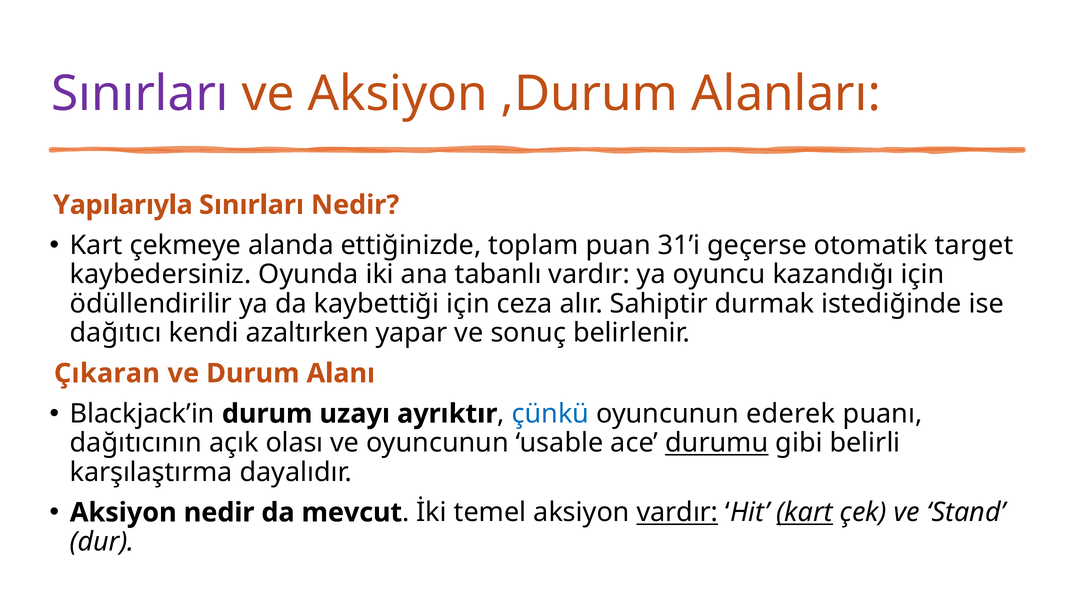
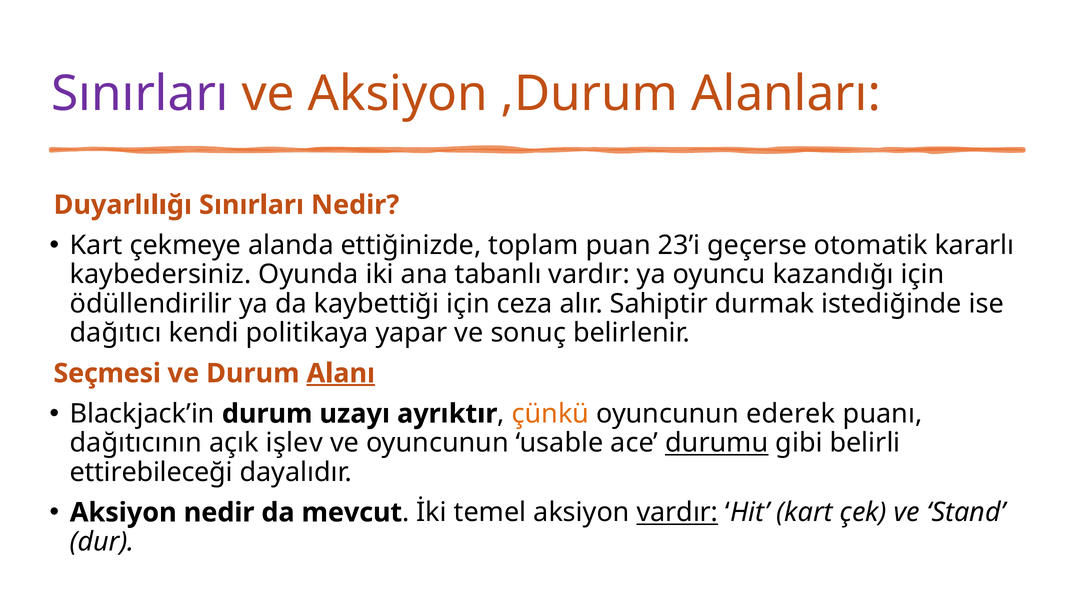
Yapılarıyla: Yapılarıyla -> Duyarlılığı
31’i: 31’i -> 23’i
target: target -> kararlı
azaltırken: azaltırken -> politikaya
Çıkaran: Çıkaran -> Seçmesi
Alanı underline: none -> present
çünkü colour: blue -> orange
olası: olası -> işlev
karşılaştırma: karşılaştırma -> ettirebileceği
kart at (805, 513) underline: present -> none
